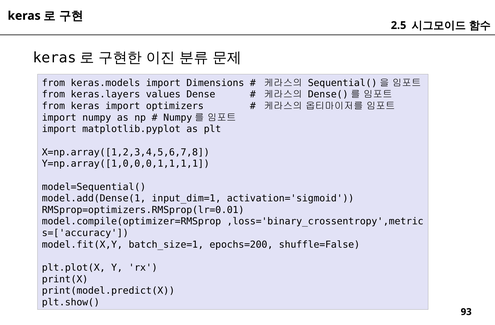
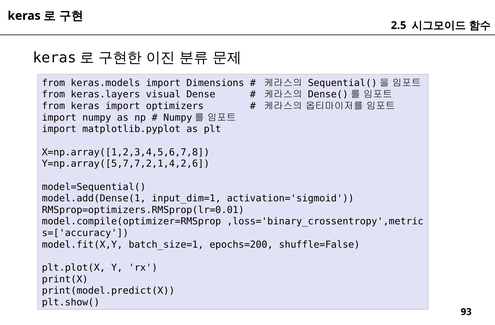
values: values -> visual
Y=np.array([1,0,0,0,1,1,1,1: Y=np.array([1,0,0,0,1,1,1,1 -> Y=np.array([5,7,7,2,1,4,2,6
